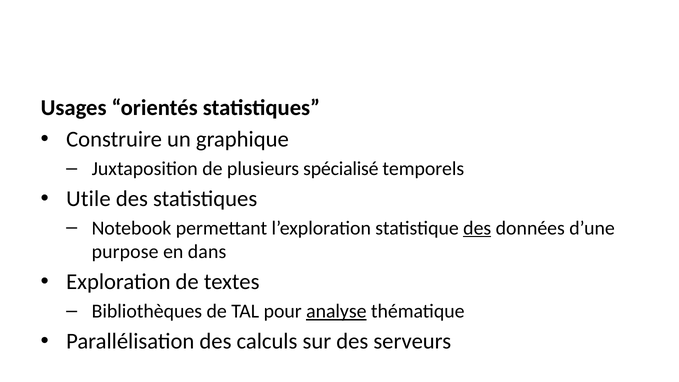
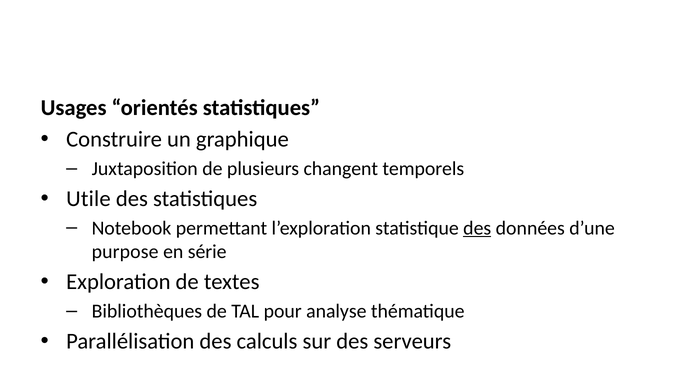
spécialisé: spécialisé -> changent
dans: dans -> série
analyse underline: present -> none
